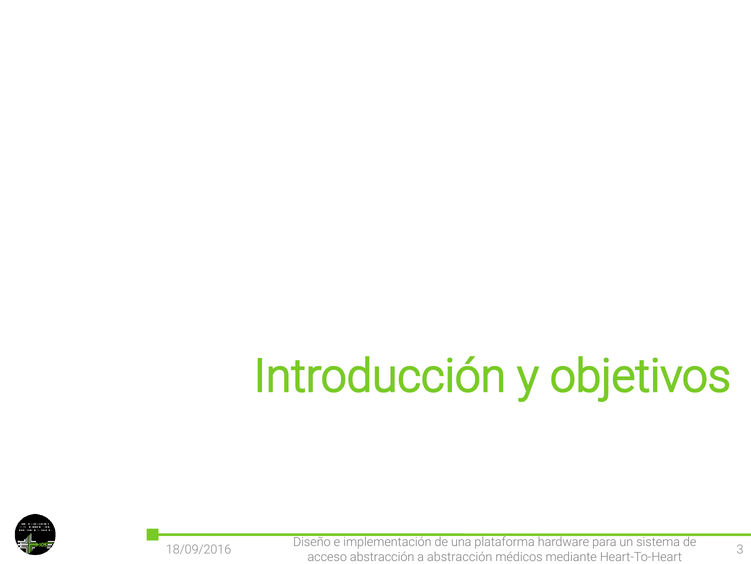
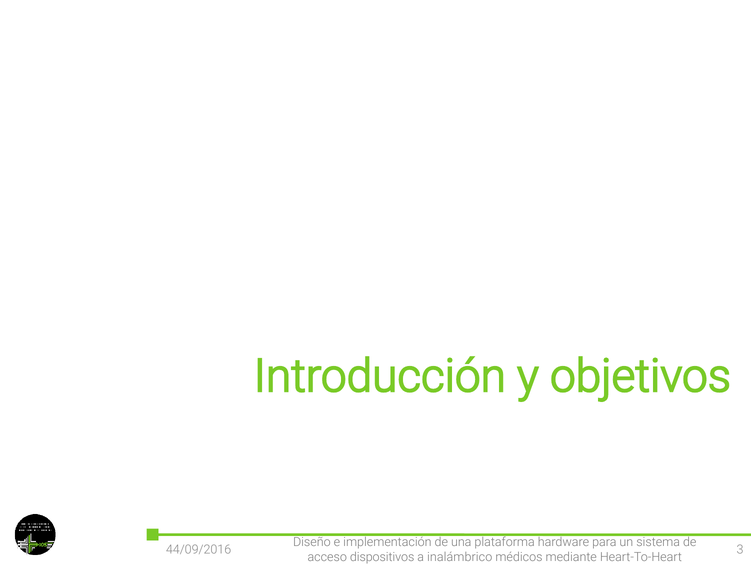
18/09/2016: 18/09/2016 -> 44/09/2016
acceso abstracción: abstracción -> dispositivos
a abstracción: abstracción -> inalámbrico
